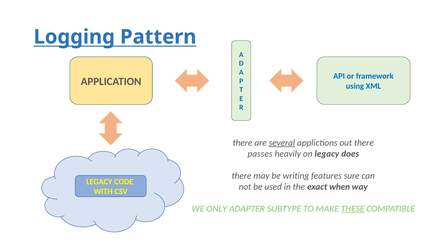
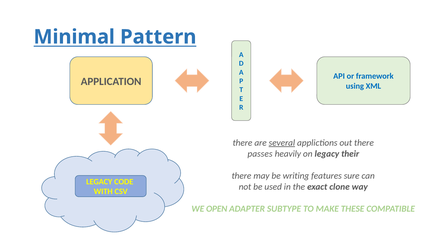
Logging: Logging -> Minimal
does: does -> their
when: when -> clone
ONLY: ONLY -> OPEN
THESE underline: present -> none
